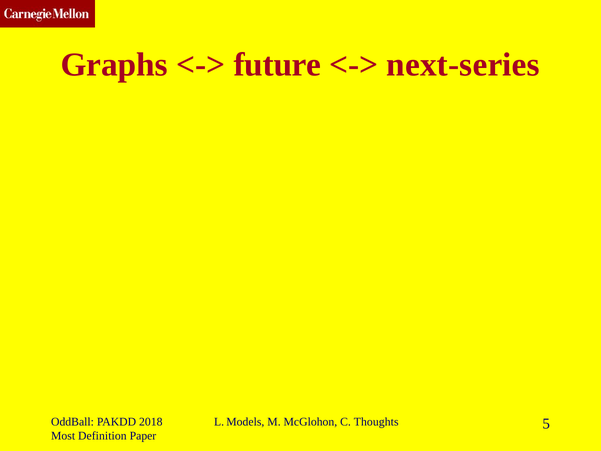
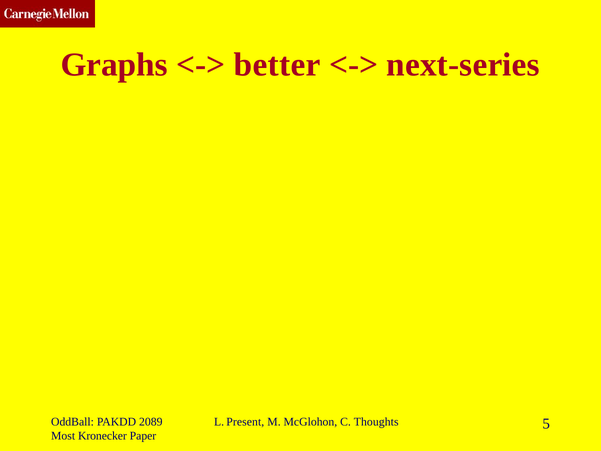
future: future -> better
2018: 2018 -> 2089
Models: Models -> Present
Definition: Definition -> Kronecker
